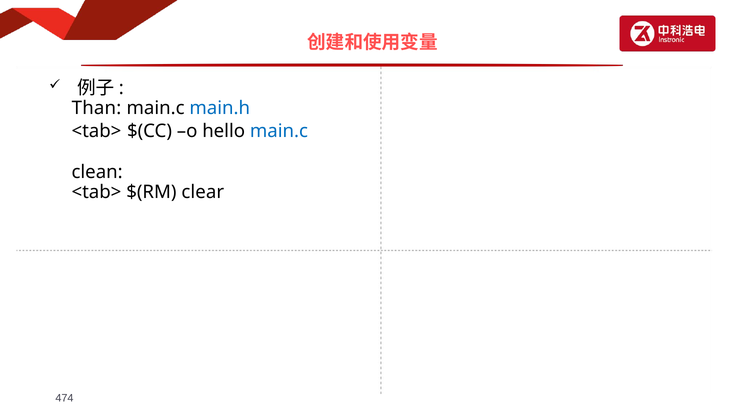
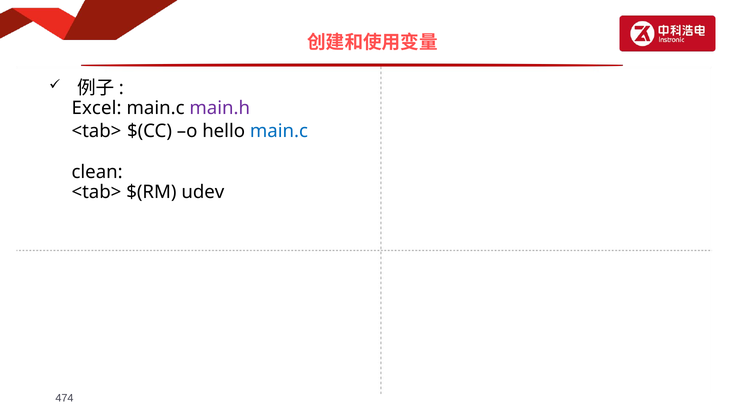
Than: Than -> Excel
main.h colour: blue -> purple
clear: clear -> udev
